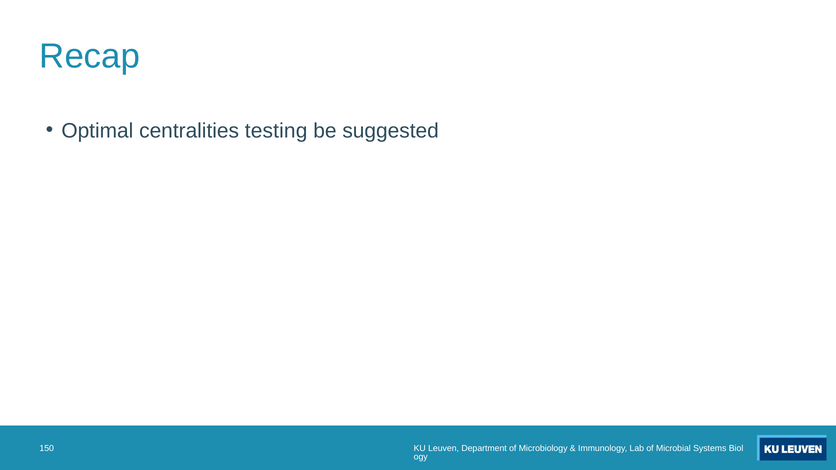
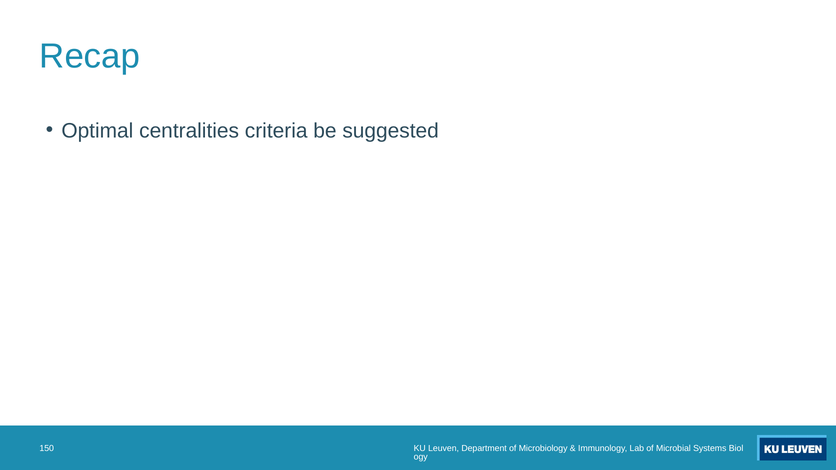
testing: testing -> criteria
